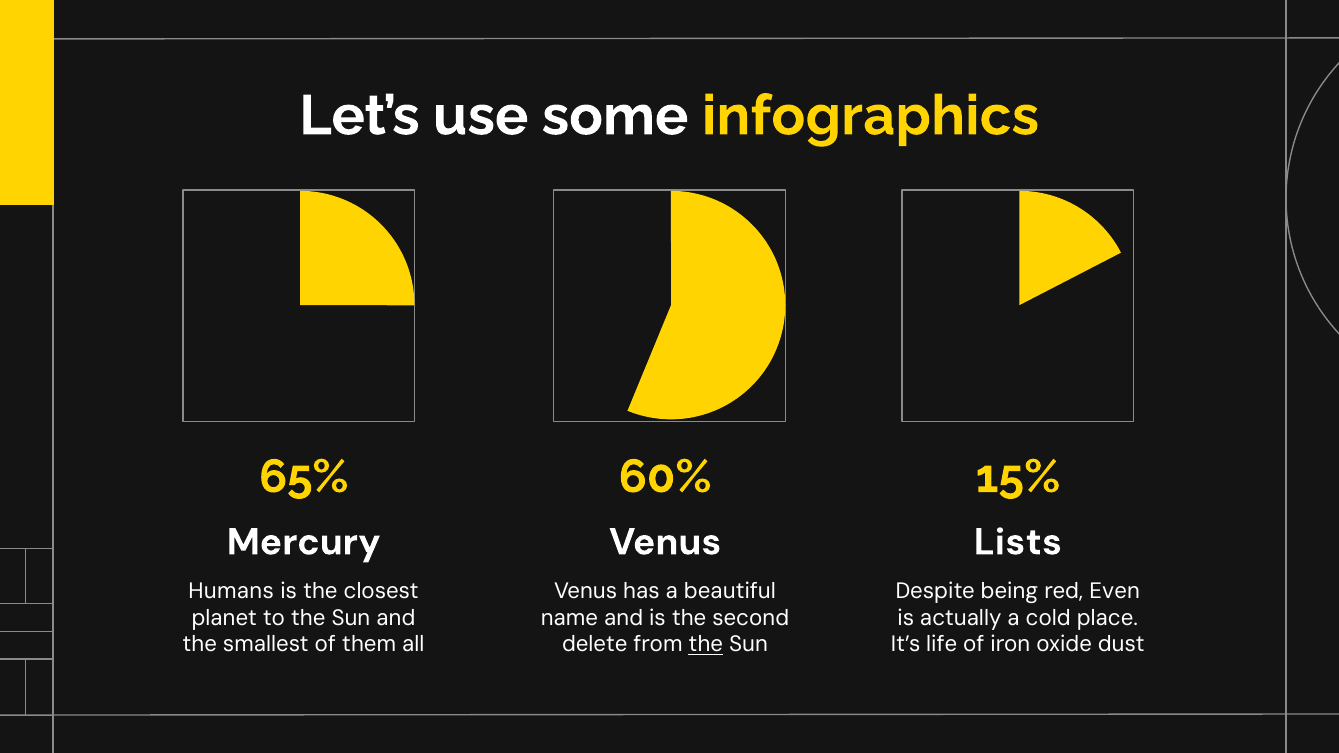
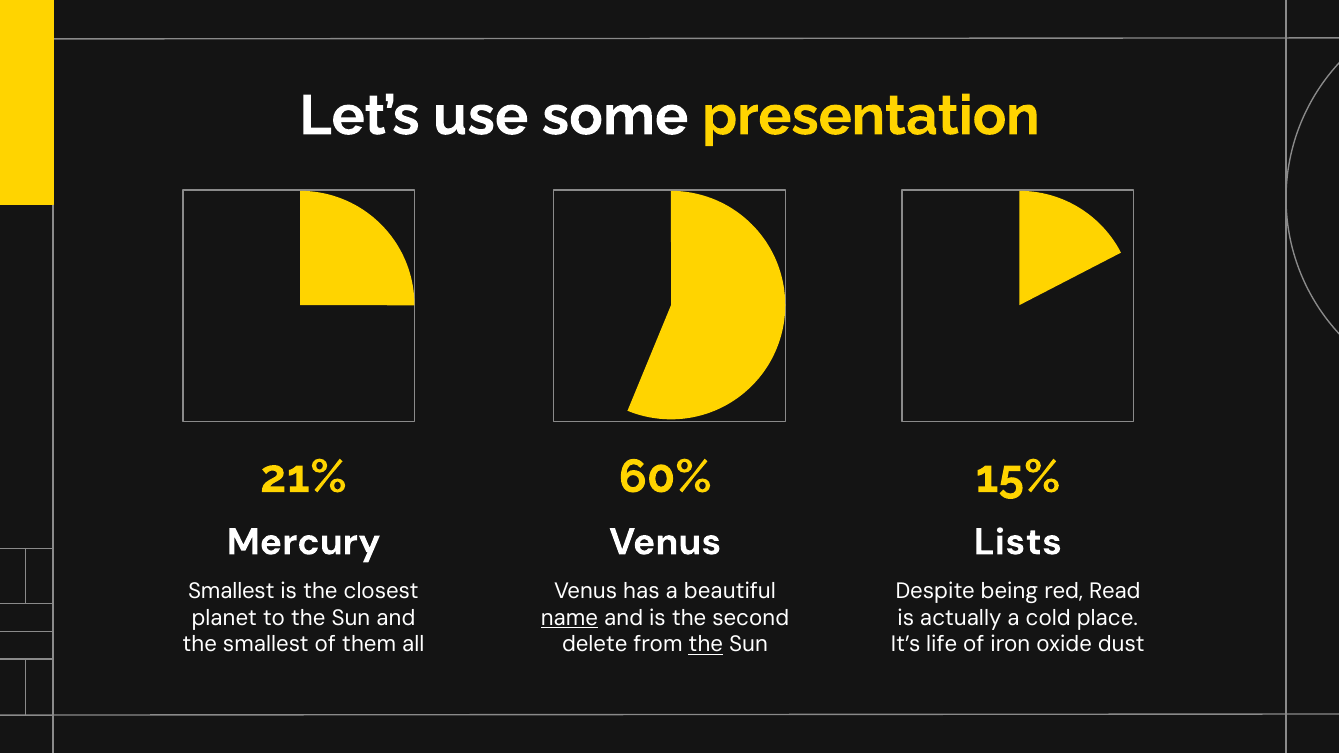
infographics: infographics -> presentation
65%: 65% -> 21%
Humans at (231, 591): Humans -> Smallest
Even: Even -> Read
name underline: none -> present
